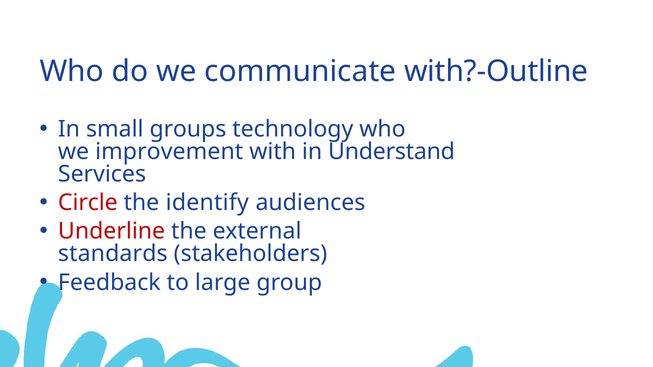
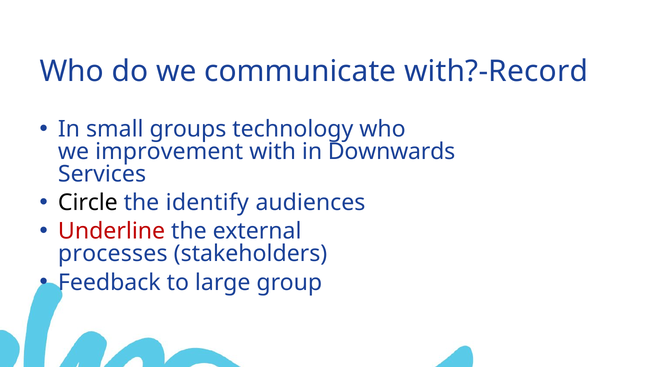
with?-Outline: with?-Outline -> with?-Record
Understand: Understand -> Downwards
Circle colour: red -> black
standards: standards -> processes
